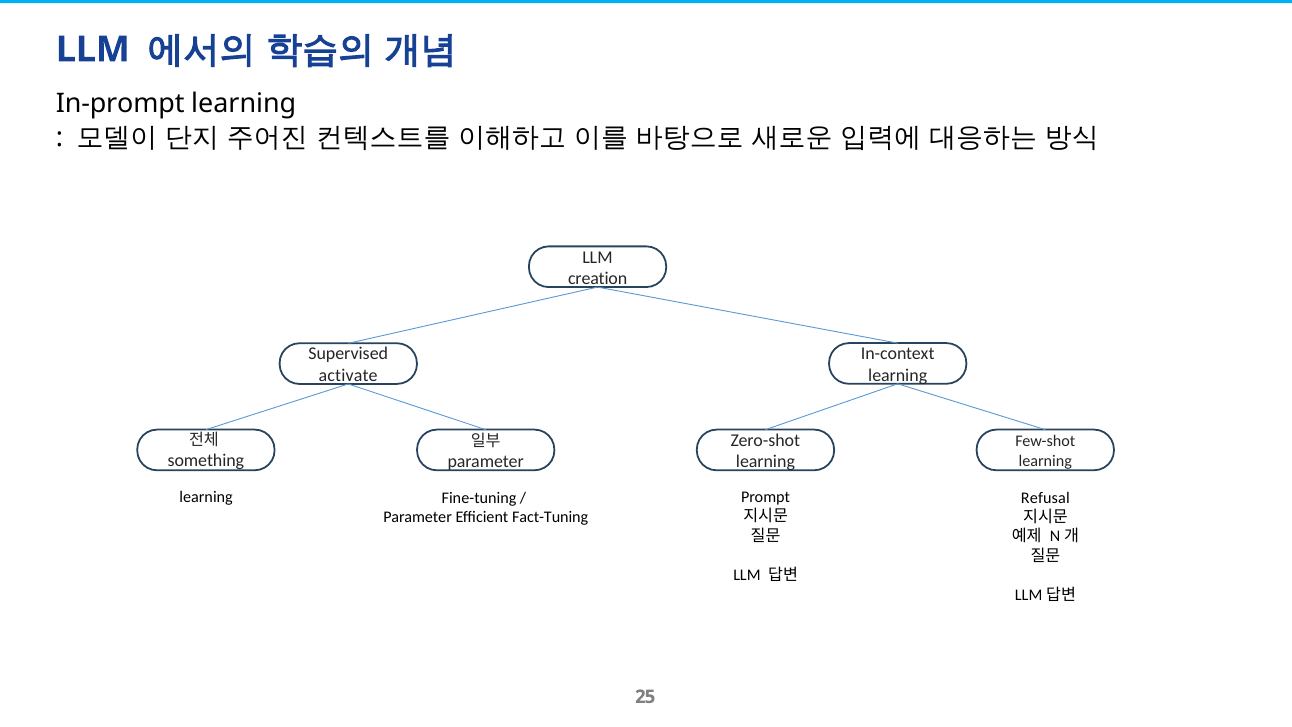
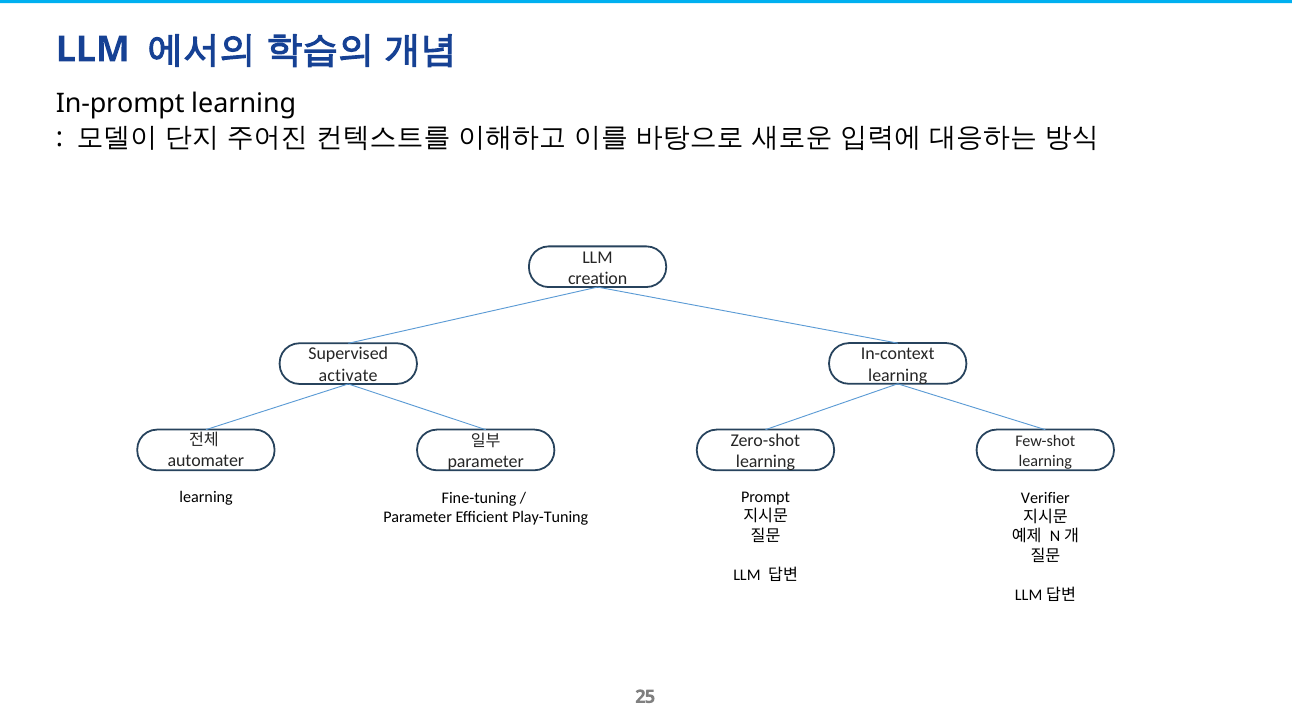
something: something -> automater
Refusal: Refusal -> Verifier
Fact-Tuning: Fact-Tuning -> Play-Tuning
